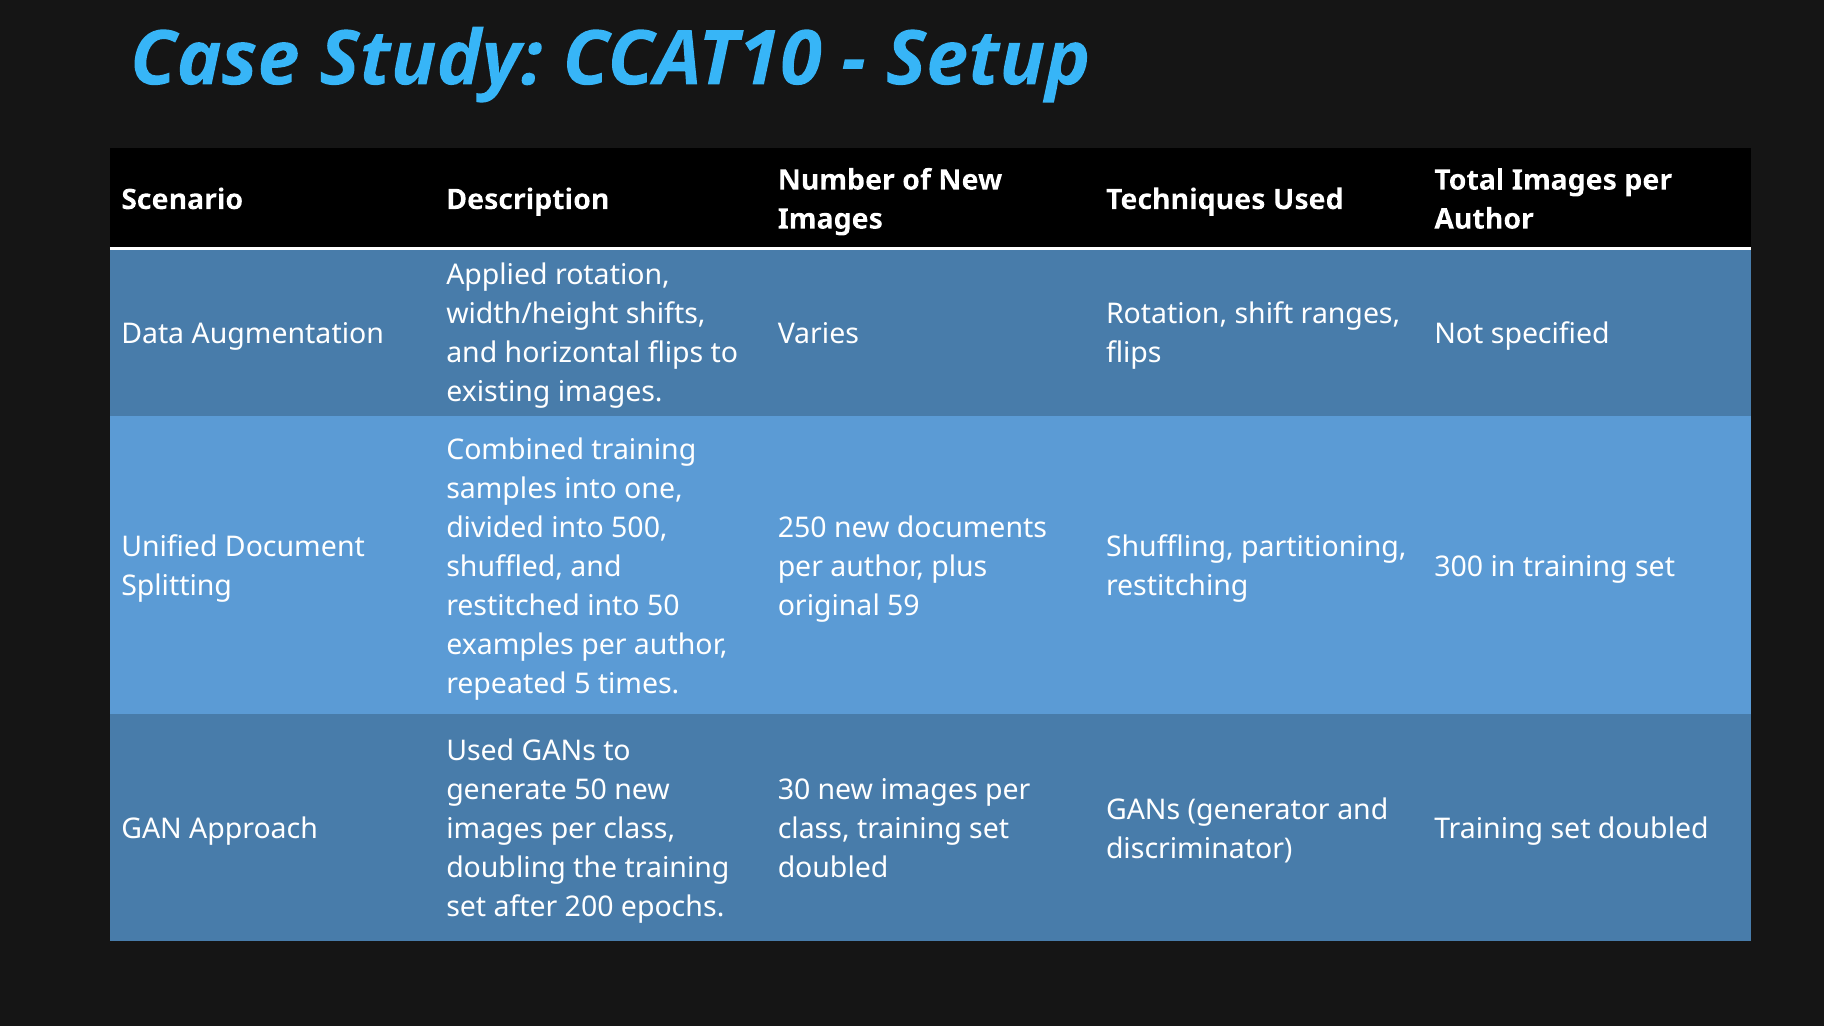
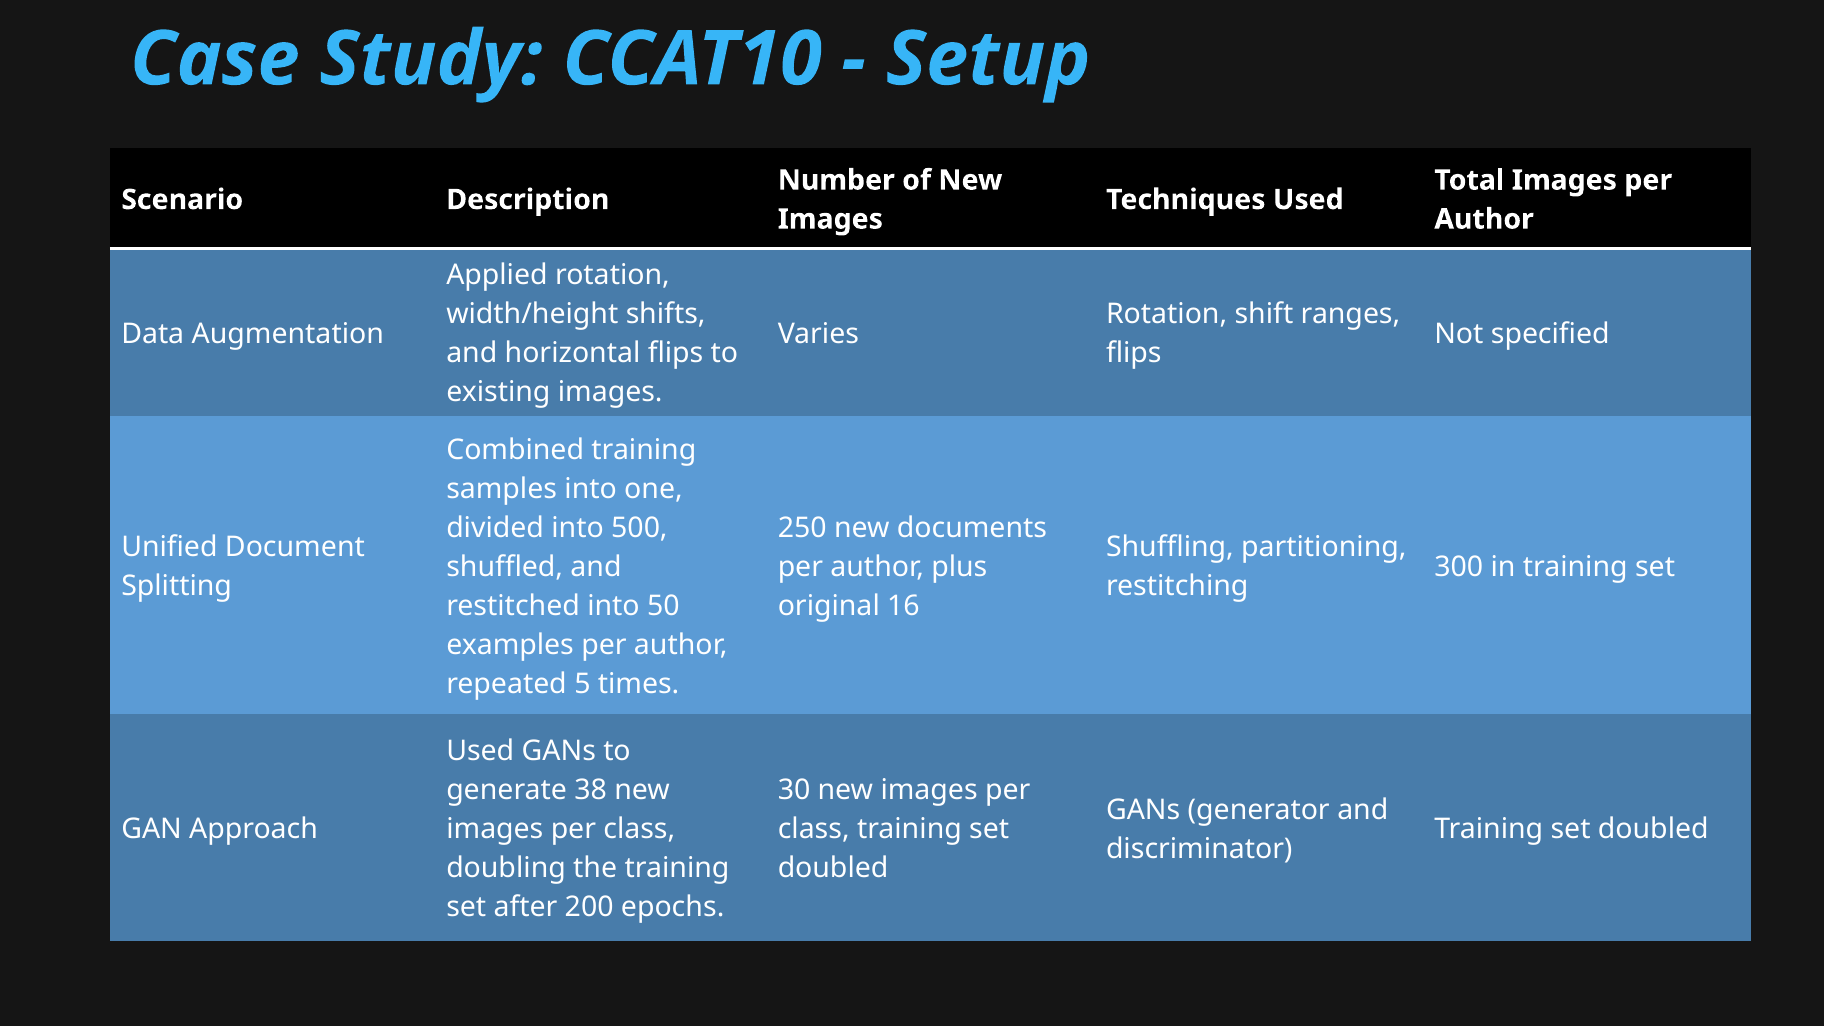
59: 59 -> 16
generate 50: 50 -> 38
